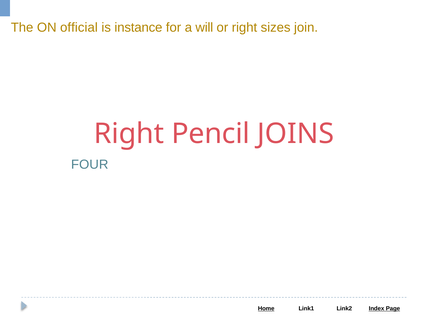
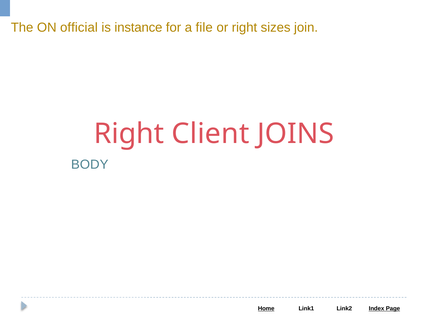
will: will -> file
Pencil: Pencil -> Client
FOUR: FOUR -> BODY
